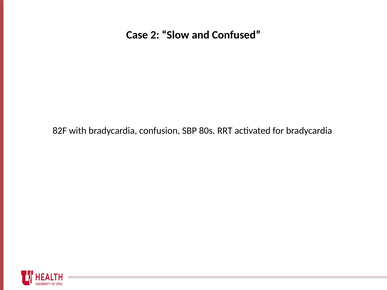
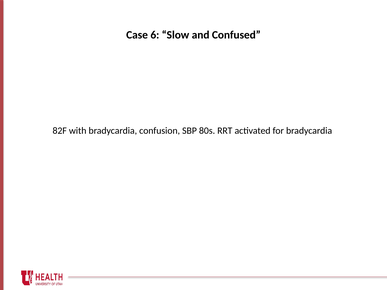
2: 2 -> 6
